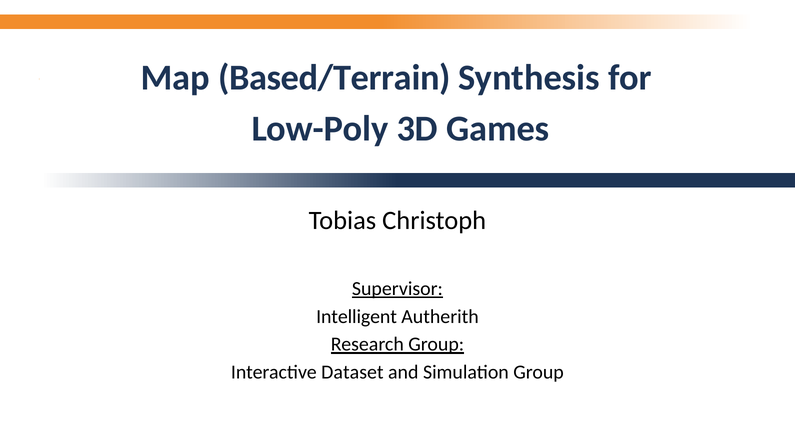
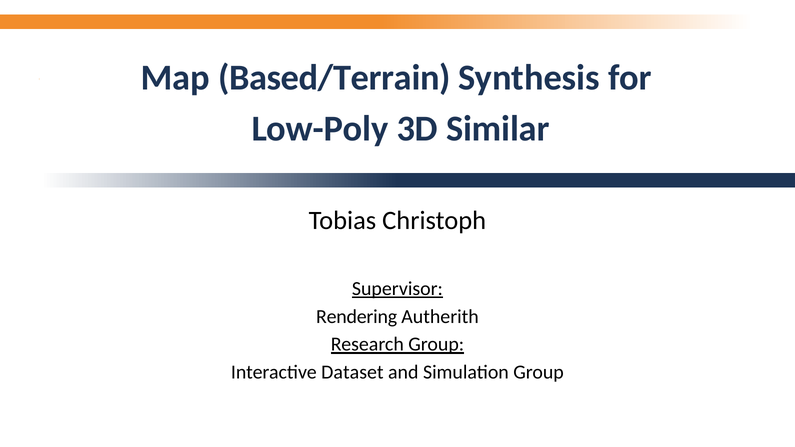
Games: Games -> Similar
Intelligent: Intelligent -> Rendering
